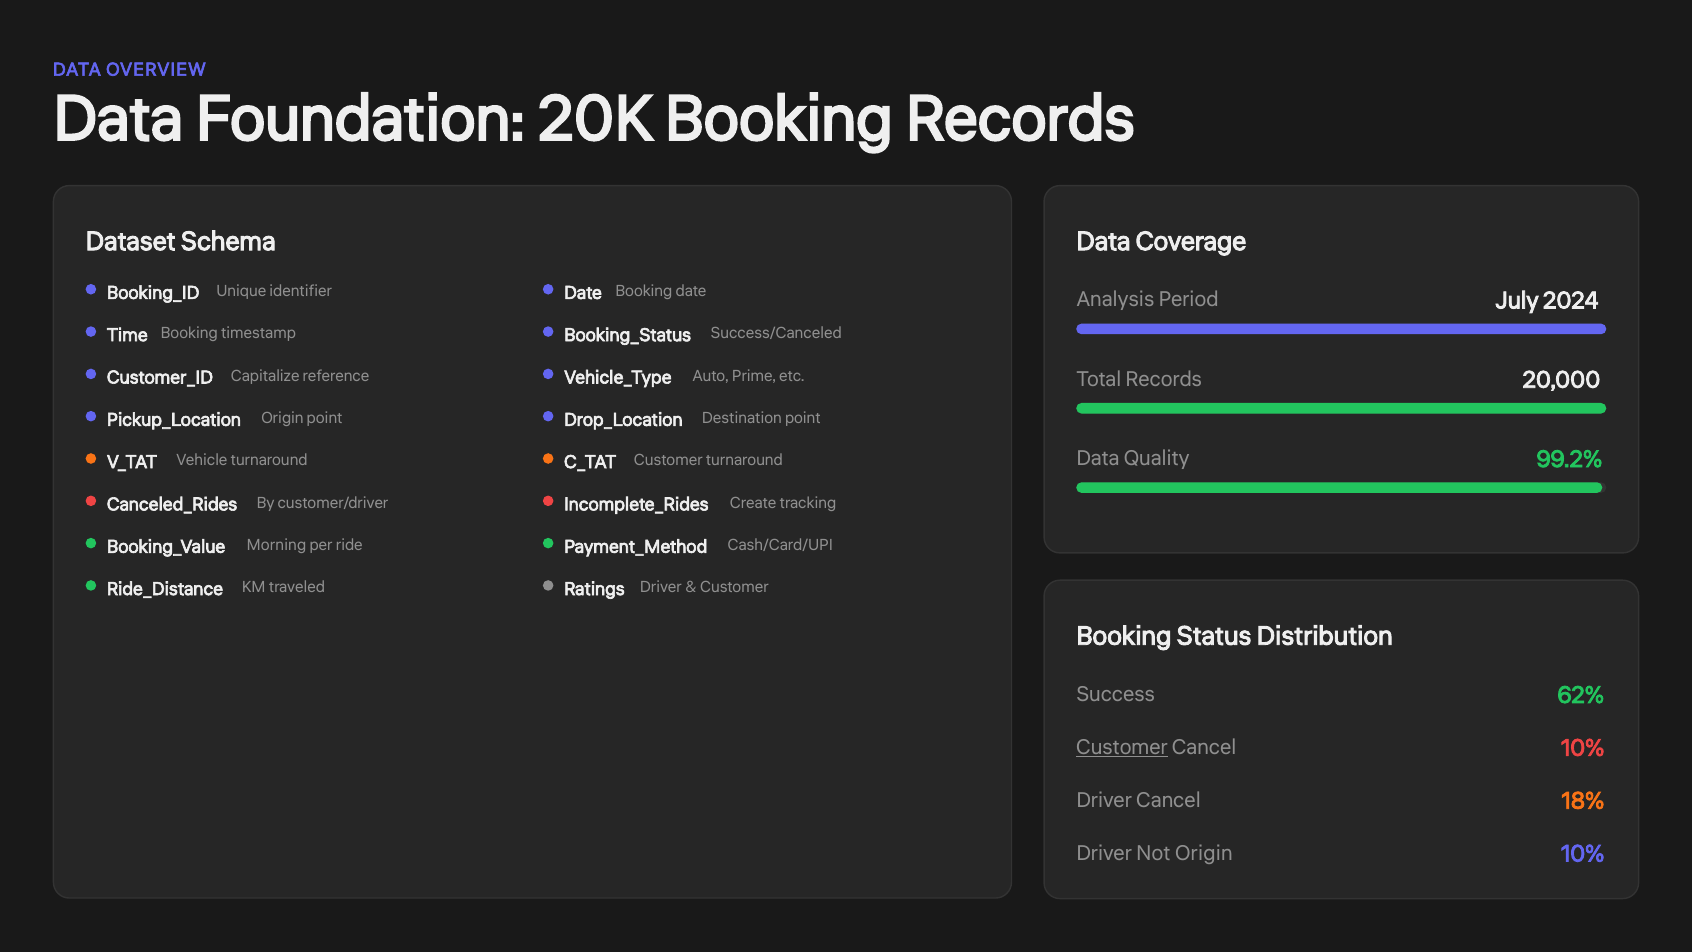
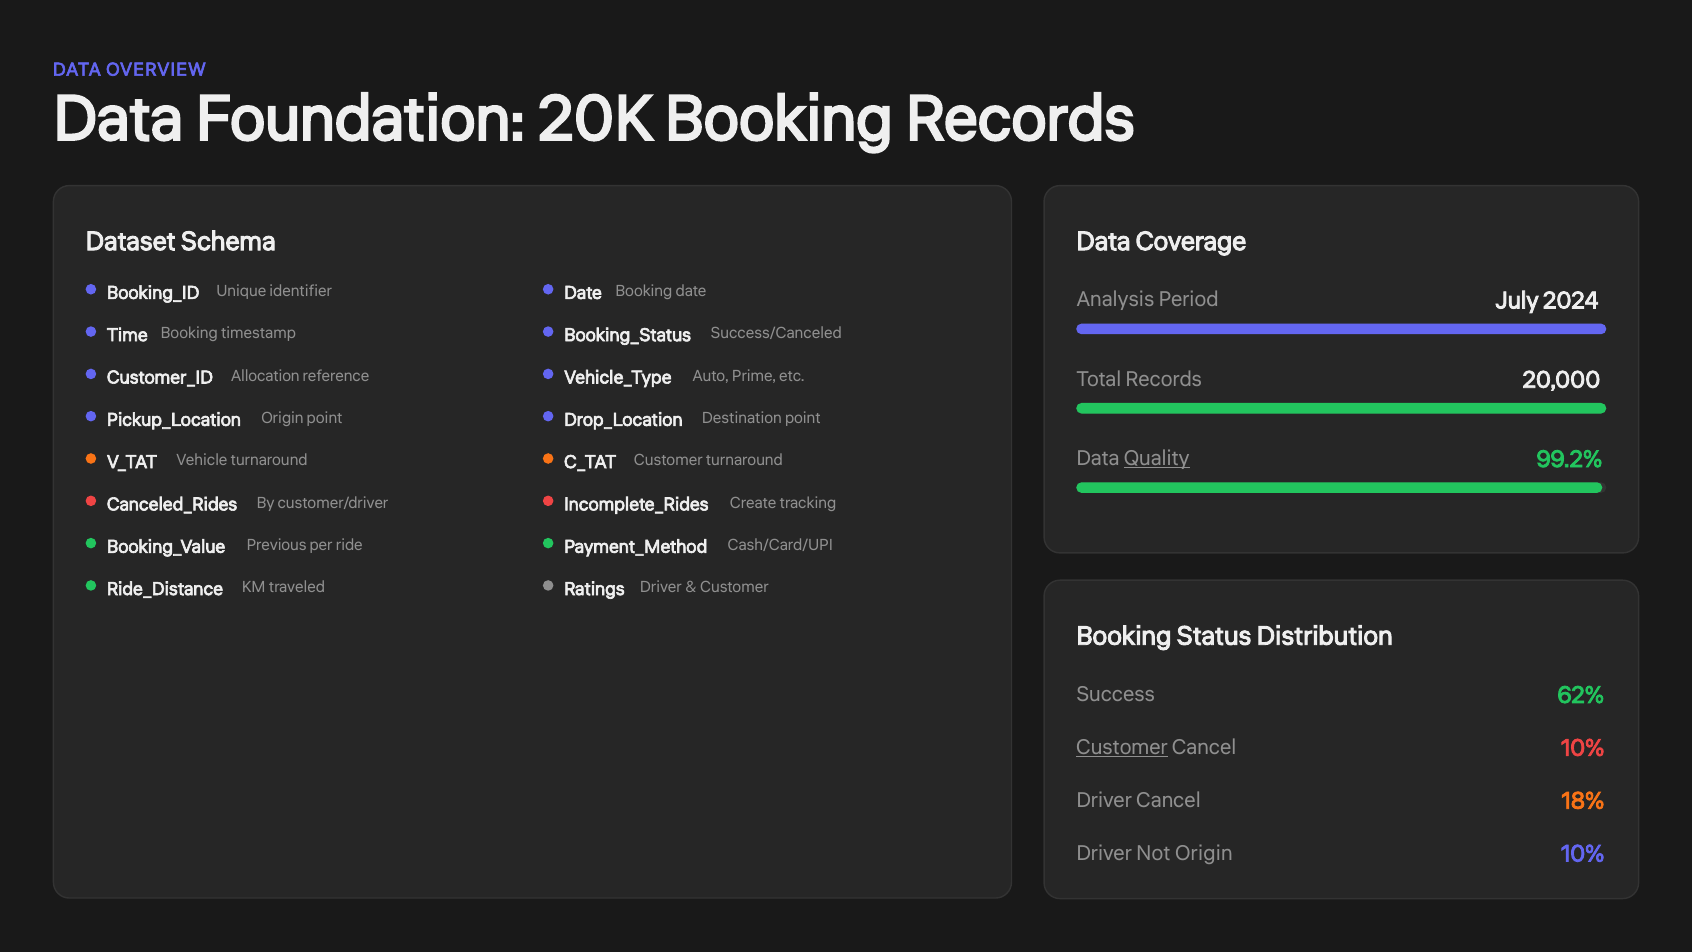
Capitalize: Capitalize -> Allocation
Quality underline: none -> present
Morning: Morning -> Previous
